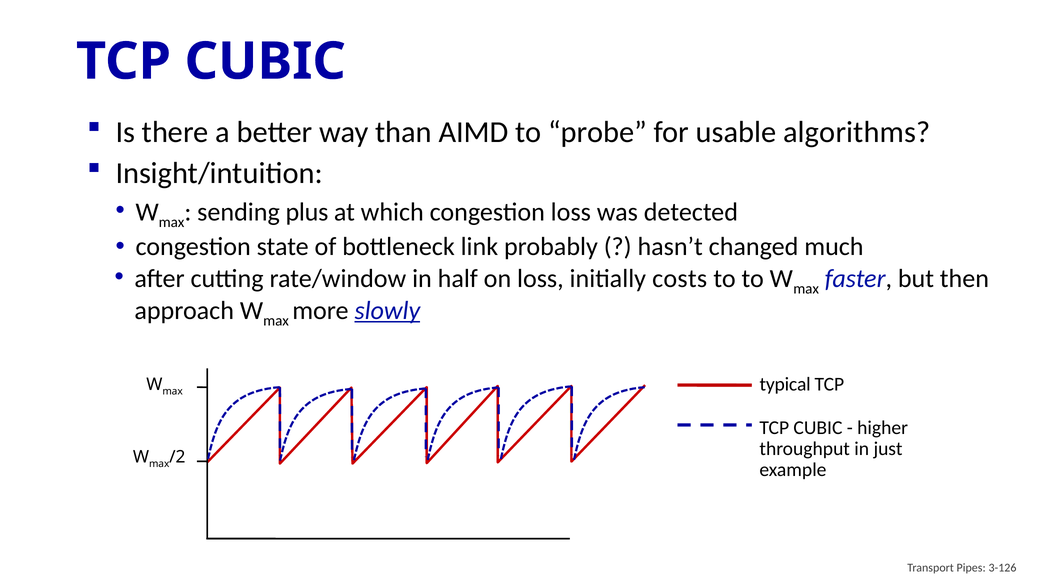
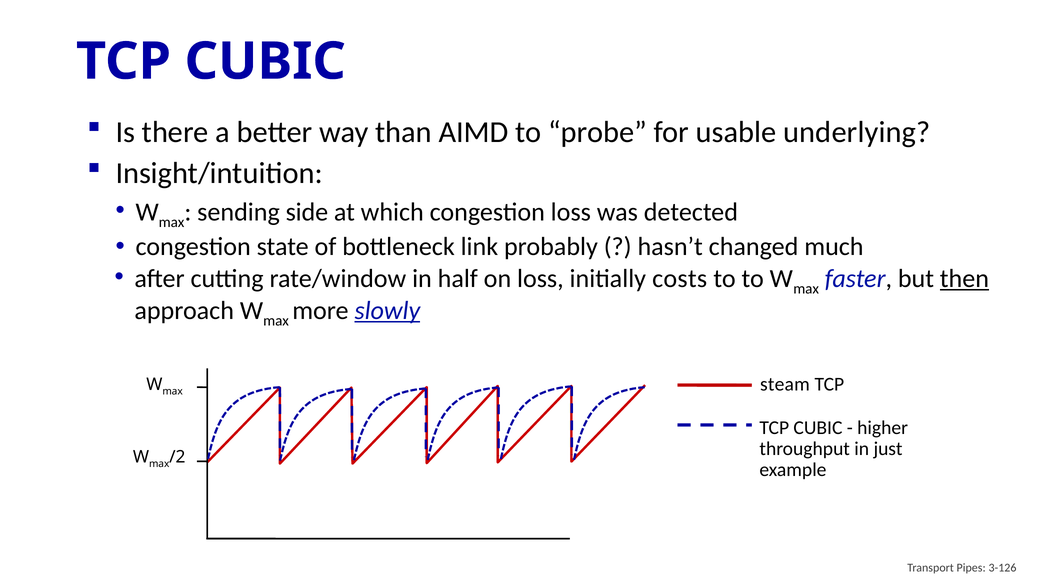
algorithms: algorithms -> underlying
plus: plus -> side
then underline: none -> present
typical: typical -> steam
